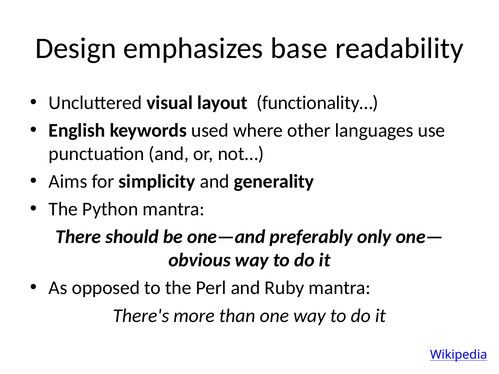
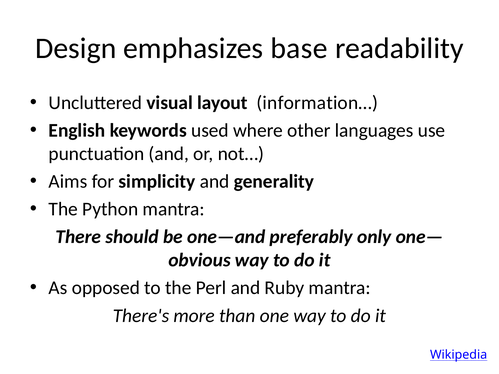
functionality…: functionality… -> information…
